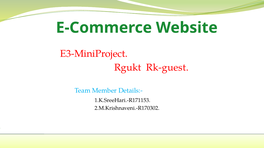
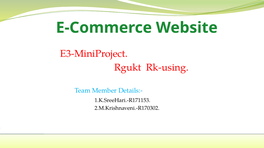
Rk-guest: Rk-guest -> Rk-using
